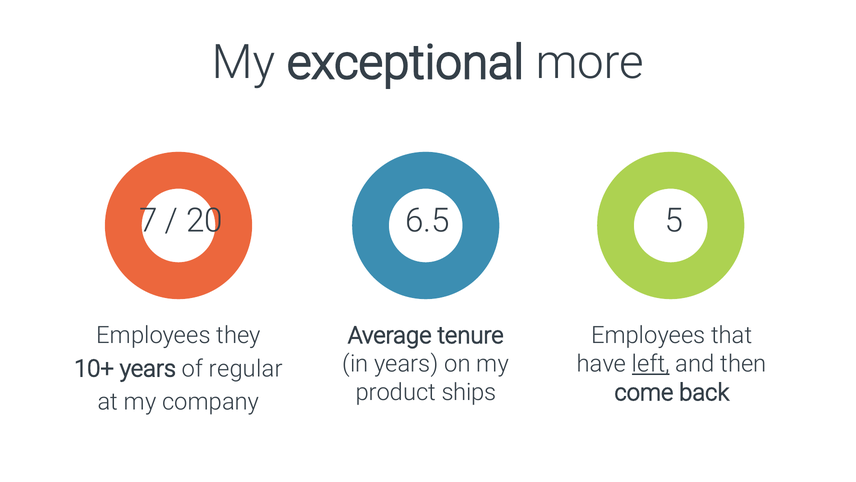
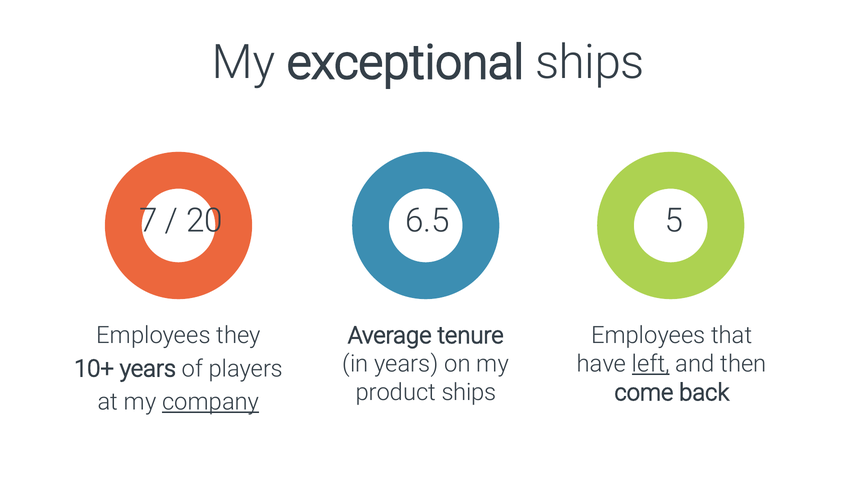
exceptional more: more -> ships
regular: regular -> players
company underline: none -> present
